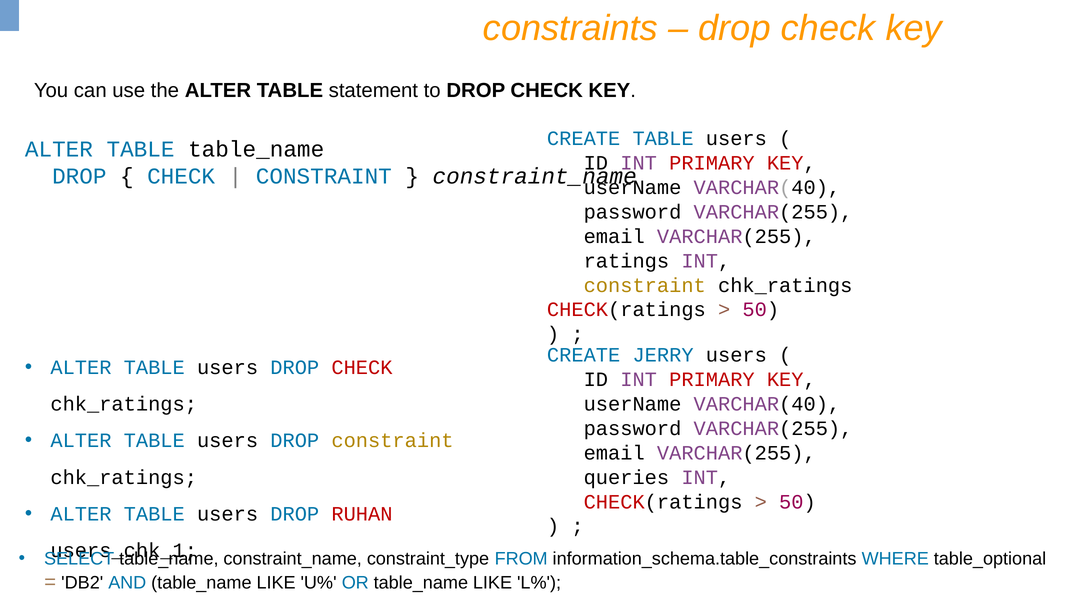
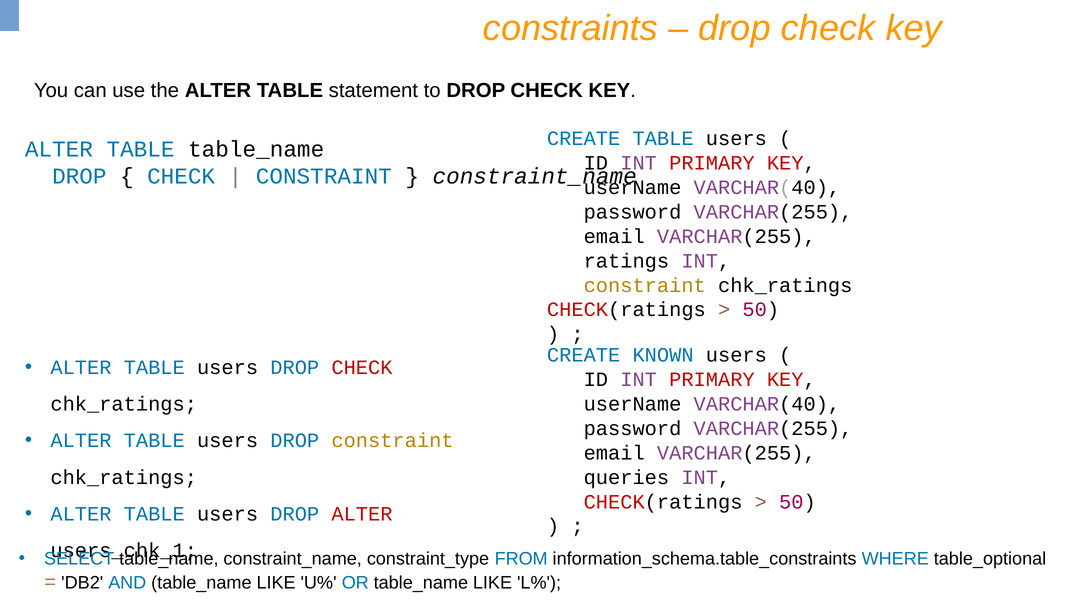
JERRY: JERRY -> KNOWN
DROP RUHAN: RUHAN -> ALTER
